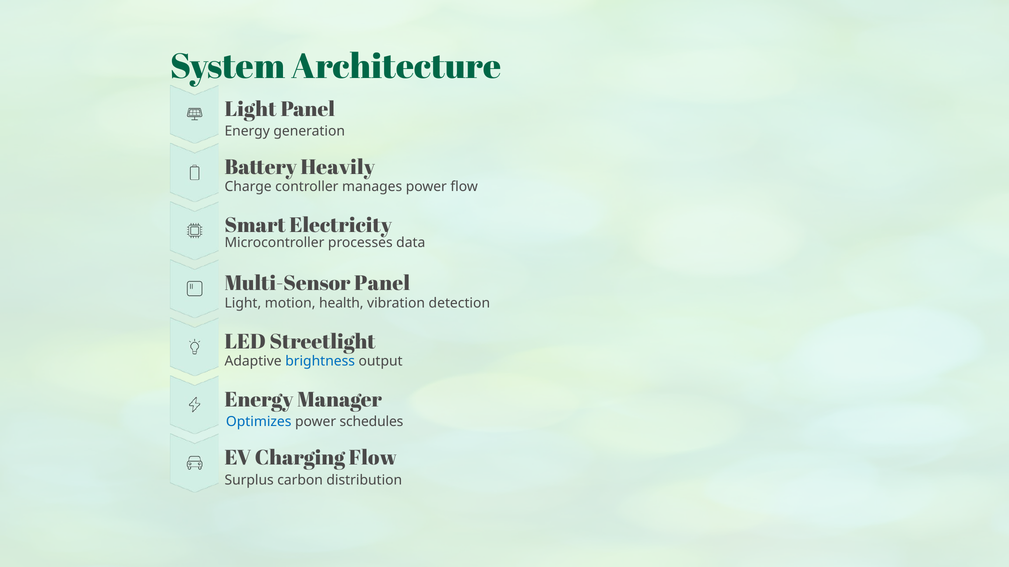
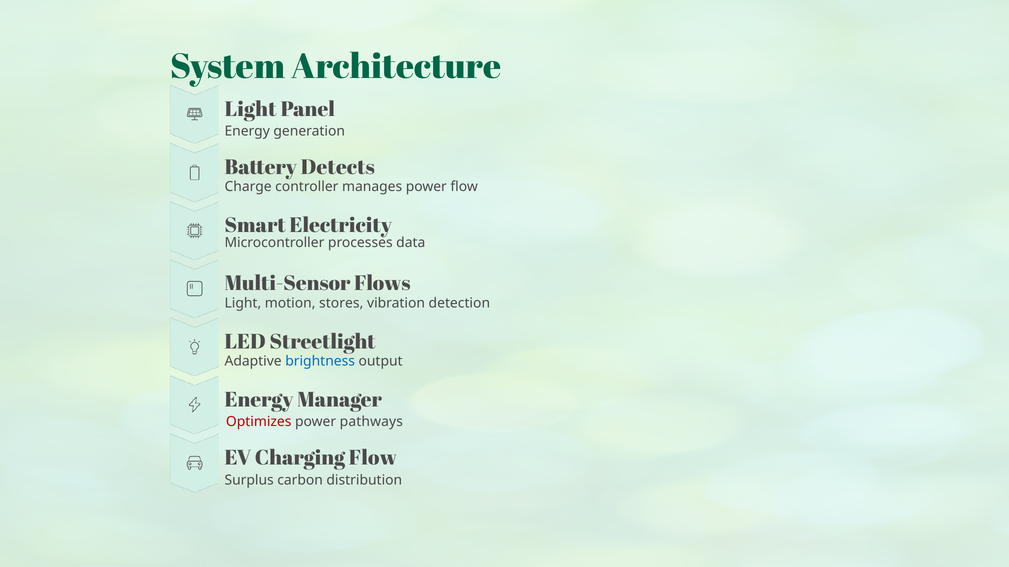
Heavily: Heavily -> Detects
Multi-Sensor Panel: Panel -> Flows
health: health -> stores
Optimizes colour: blue -> red
schedules: schedules -> pathways
